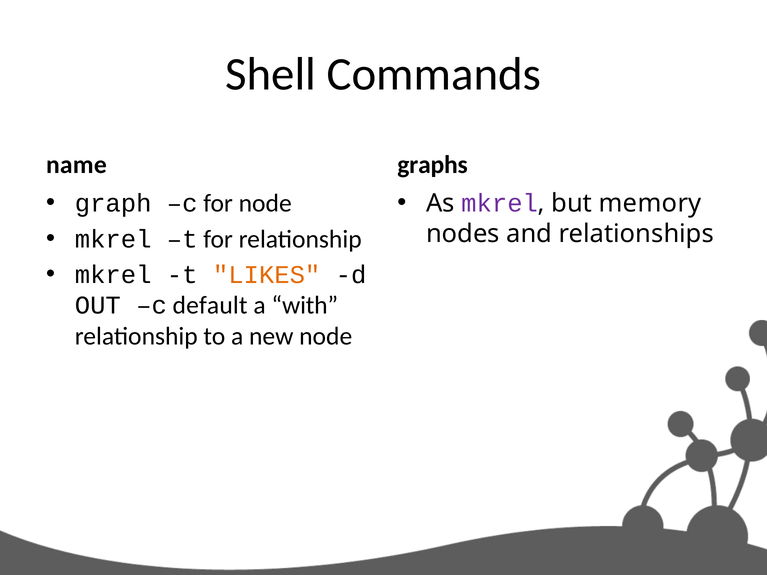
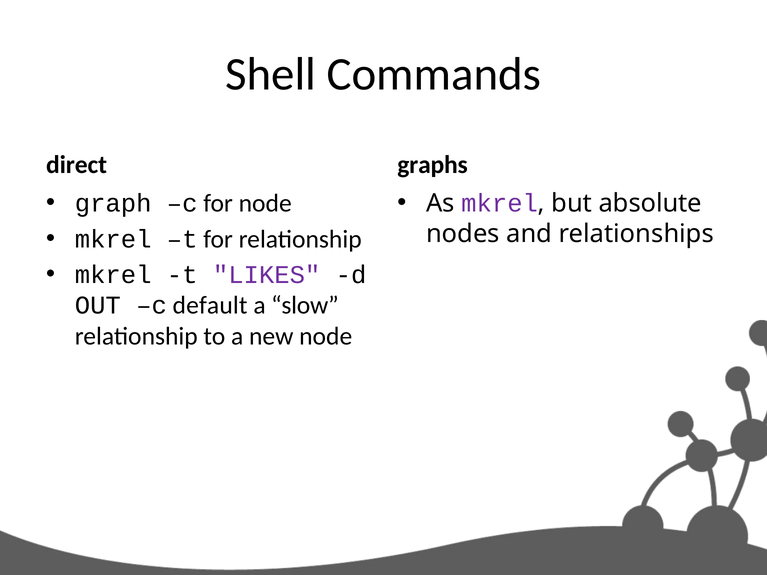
name: name -> direct
memory: memory -> absolute
LIKES colour: orange -> purple
with: with -> slow
